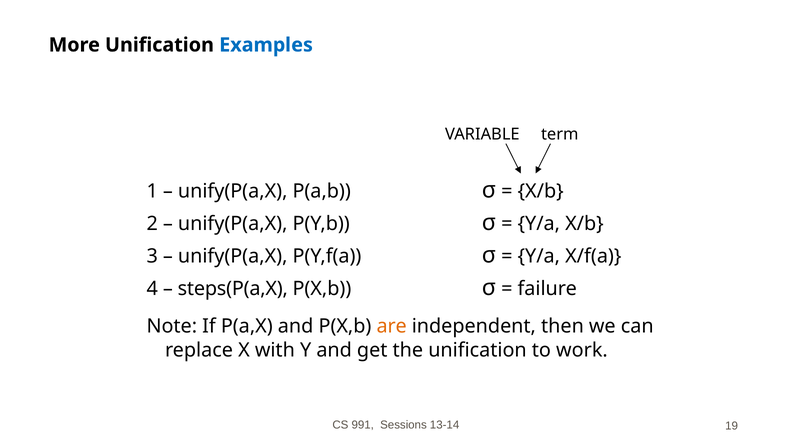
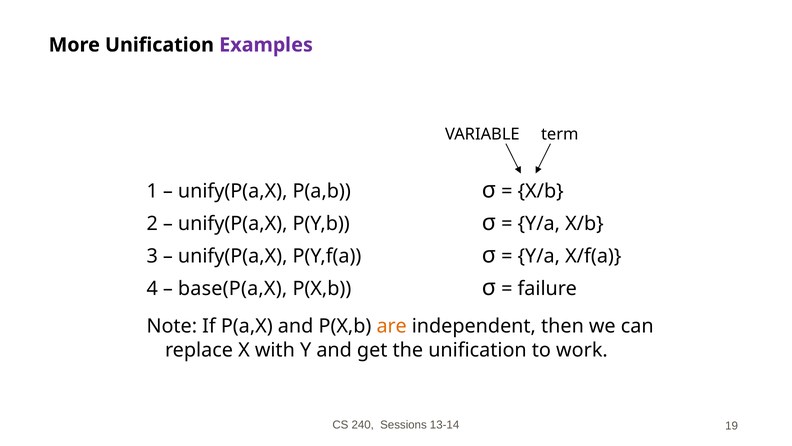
Examples colour: blue -> purple
steps(P(a,X: steps(P(a,X -> base(P(a,X
991: 991 -> 240
